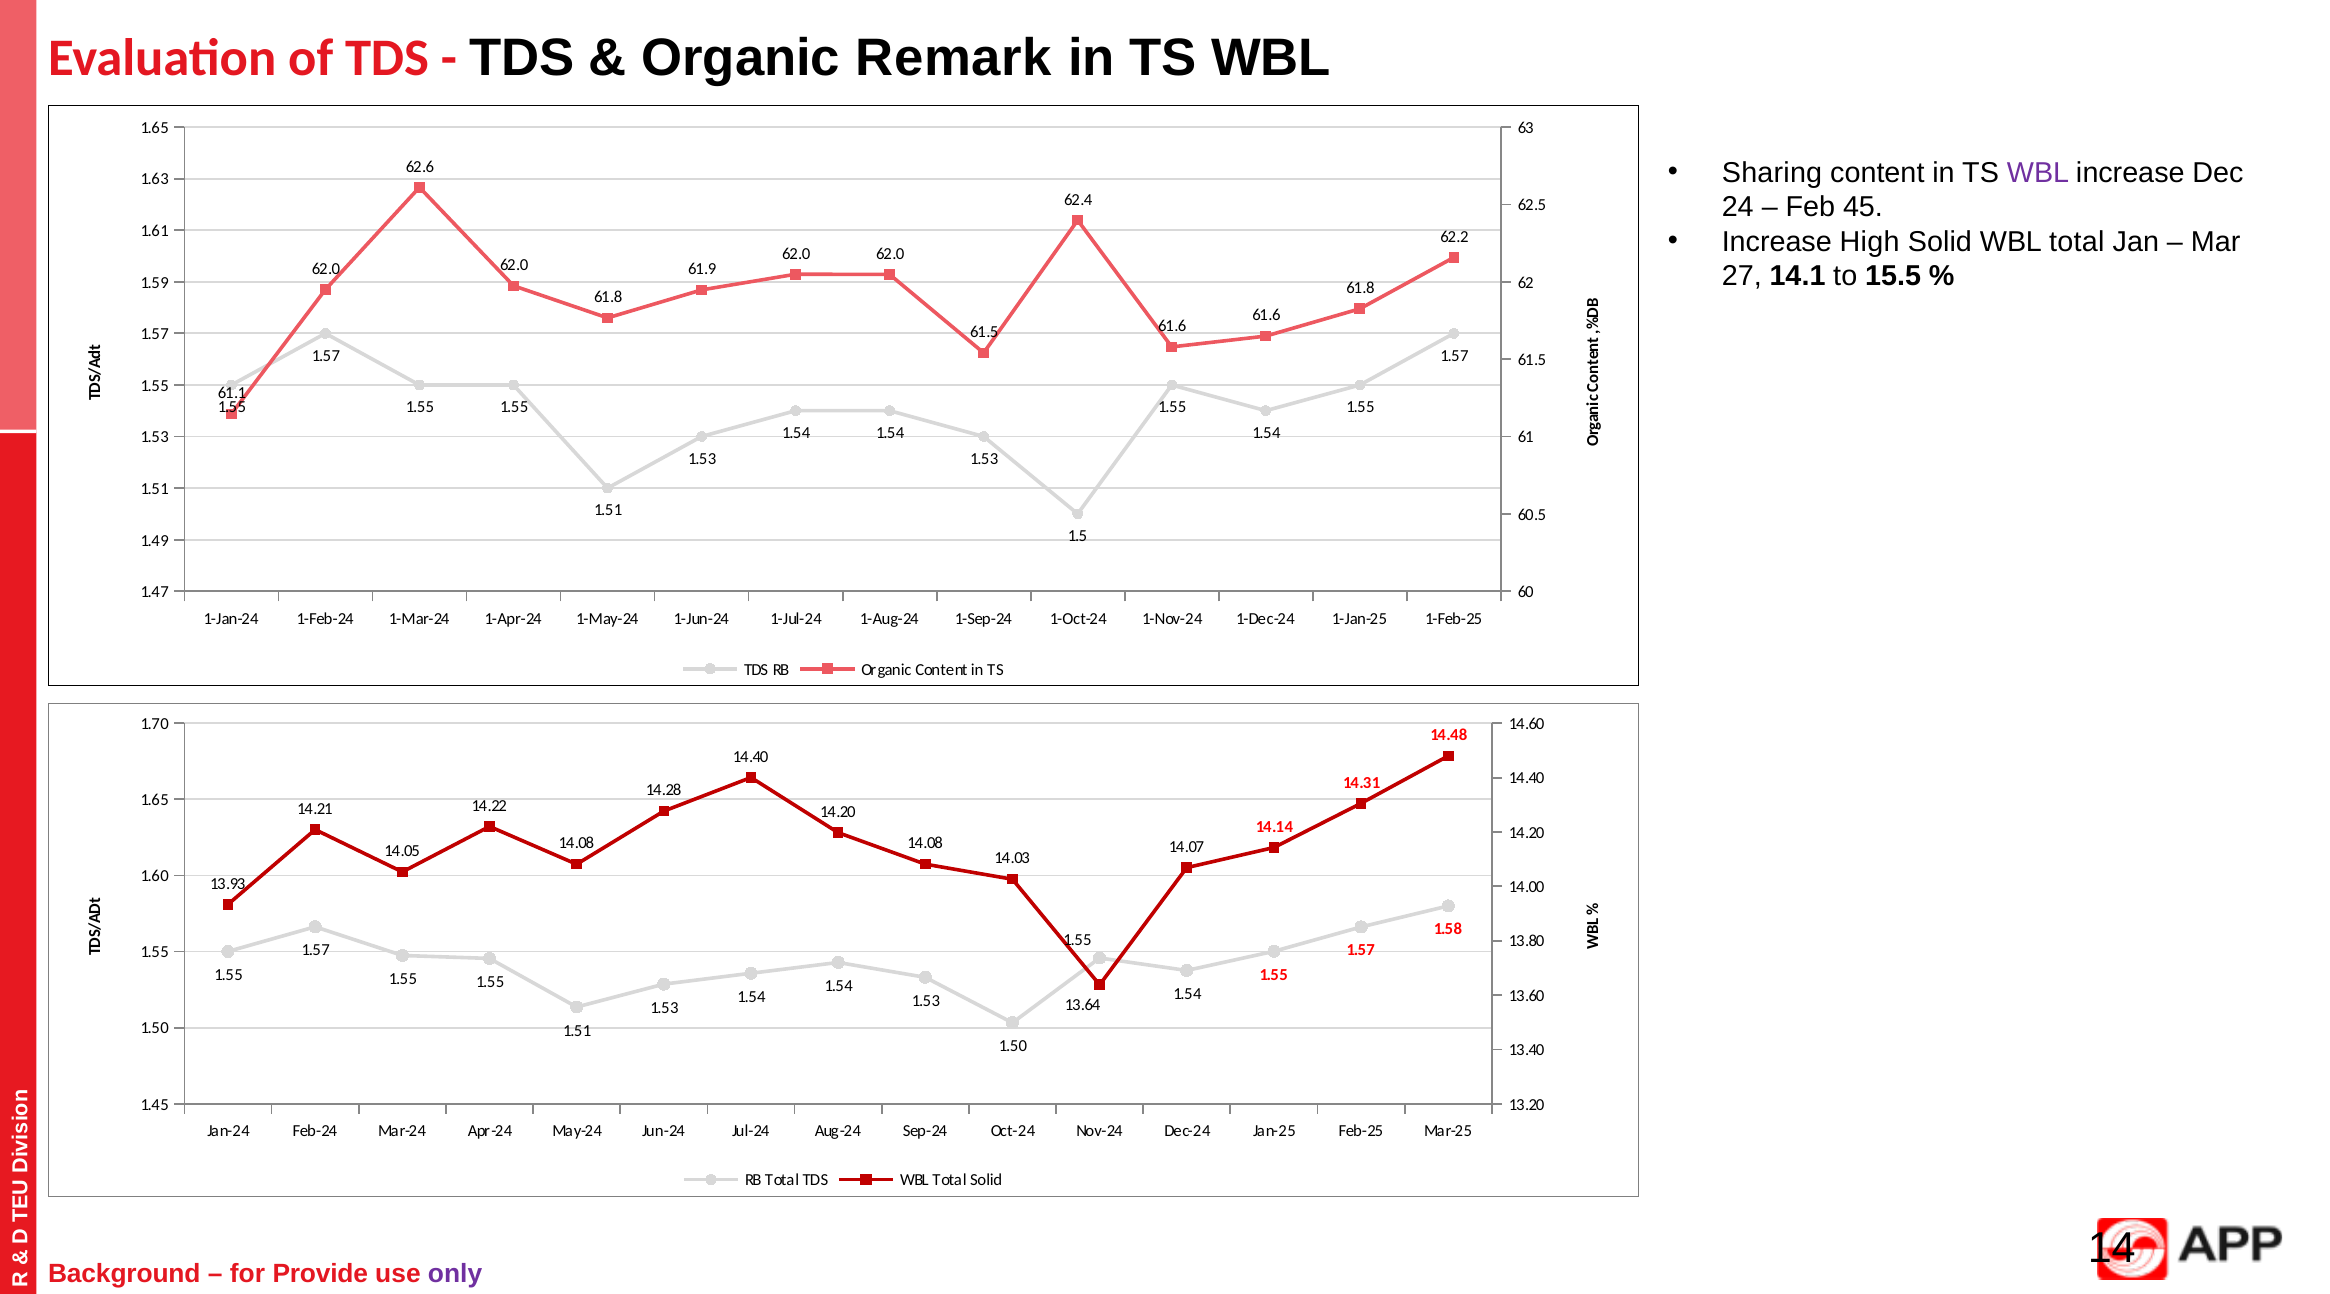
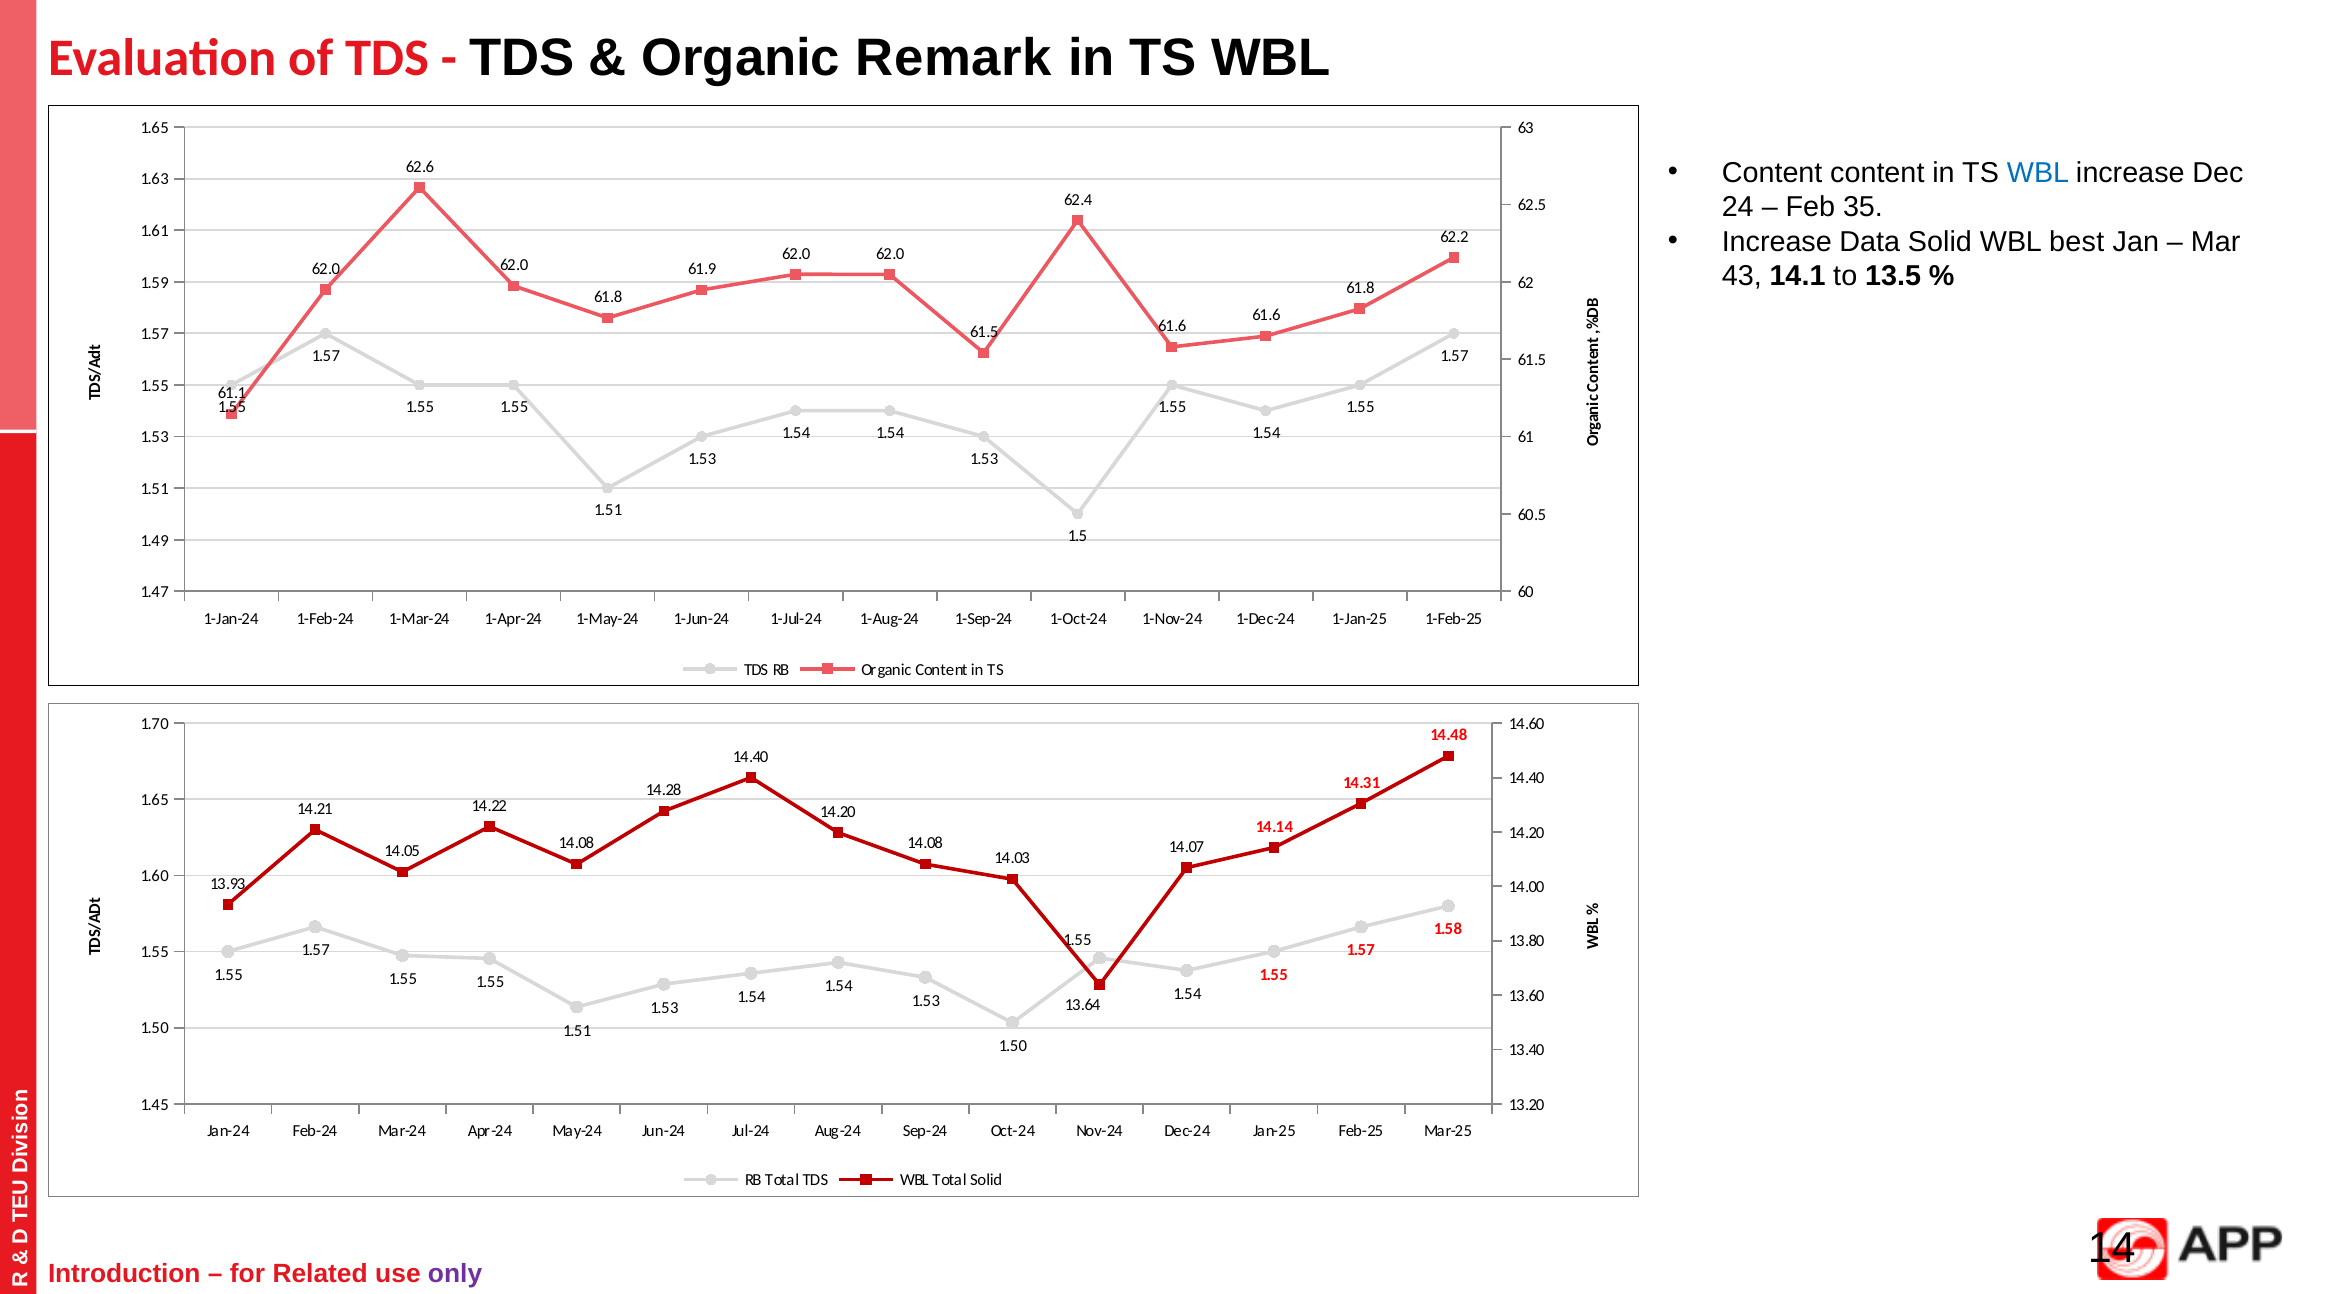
Sharing at (1772, 173): Sharing -> Content
WBL at (2038, 173) colour: purple -> blue
45: 45 -> 35
High: High -> Data
Solid WBL total: total -> best
27: 27 -> 43
15.5: 15.5 -> 13.5
Background: Background -> Introduction
Provide: Provide -> Related
